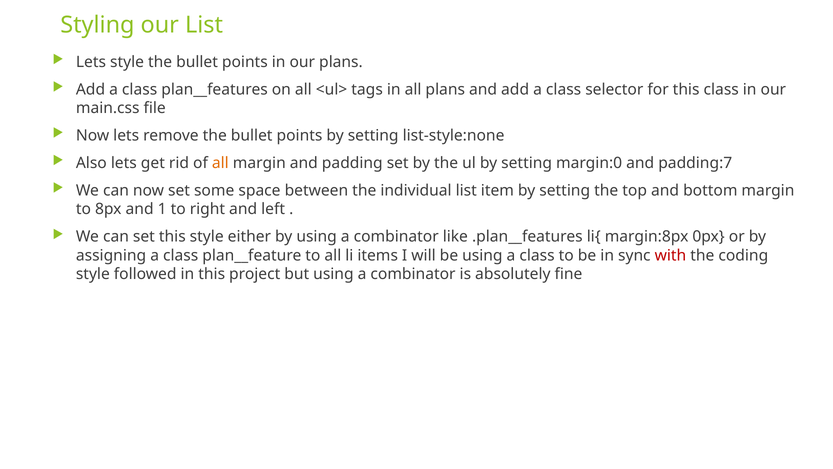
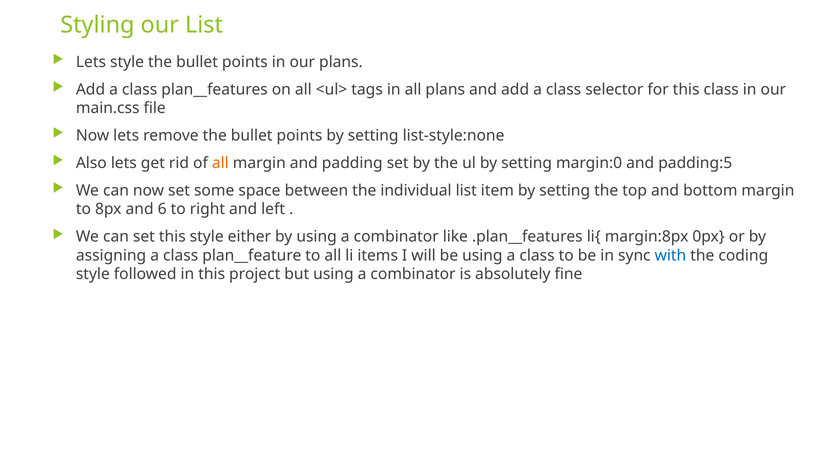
padding:7: padding:7 -> padding:5
1: 1 -> 6
with colour: red -> blue
